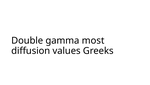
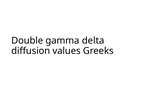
most: most -> delta
